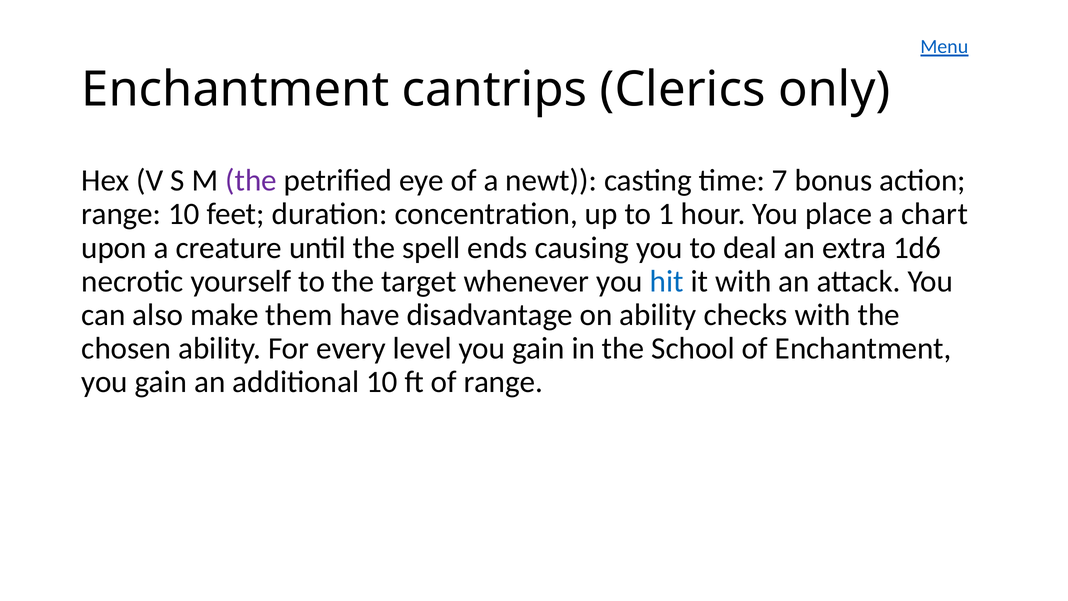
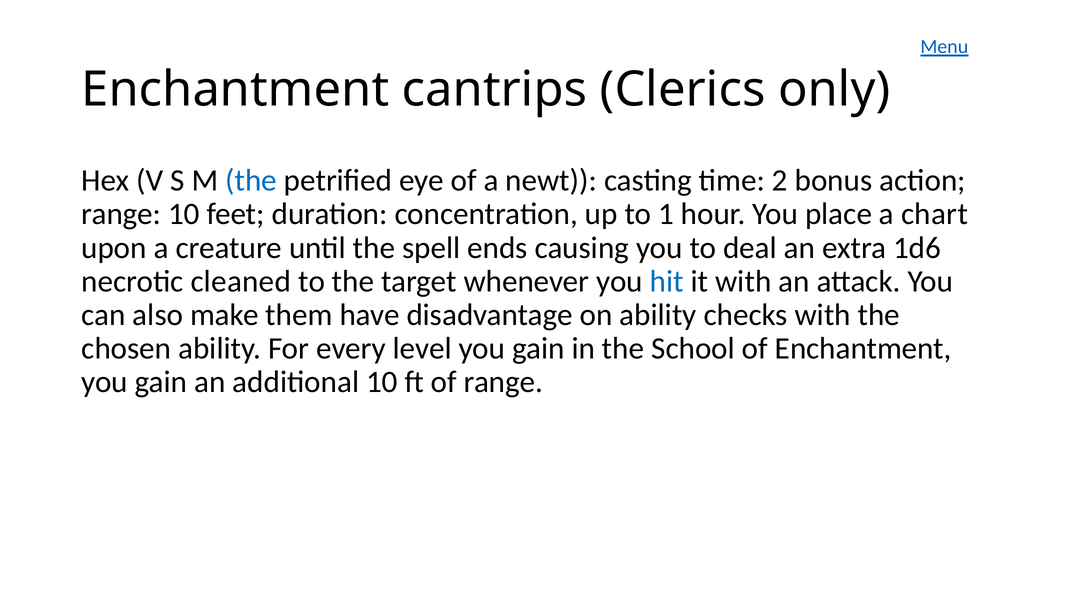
the at (251, 181) colour: purple -> blue
7: 7 -> 2
yourself: yourself -> cleaned
